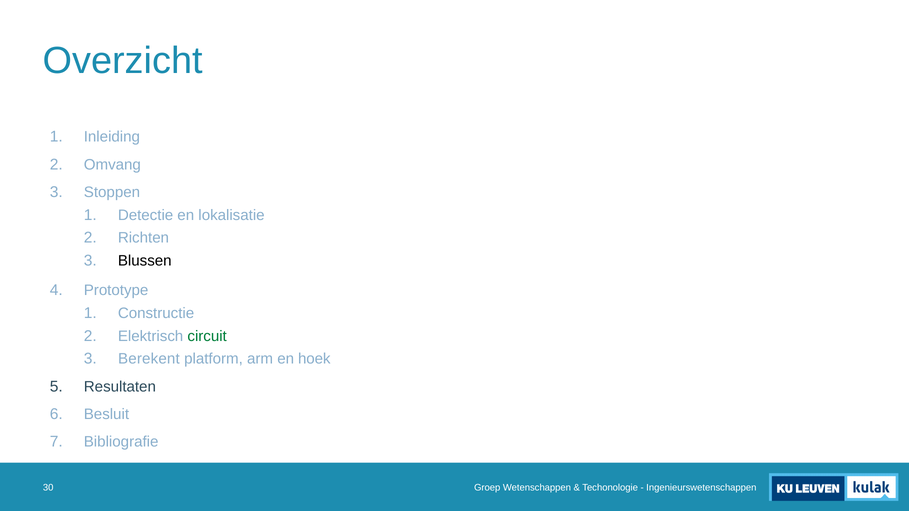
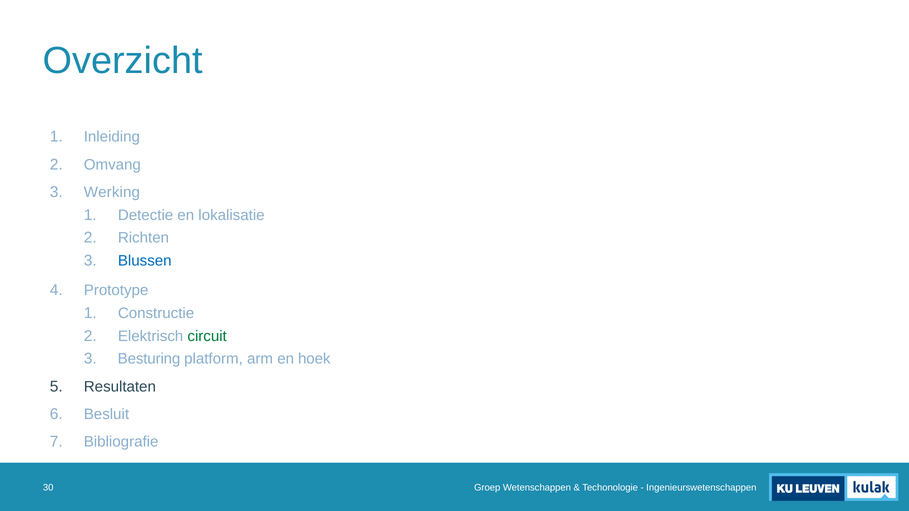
Stoppen: Stoppen -> Werking
Blussen colour: black -> blue
Berekent: Berekent -> Besturing
